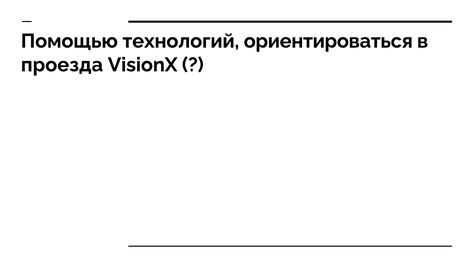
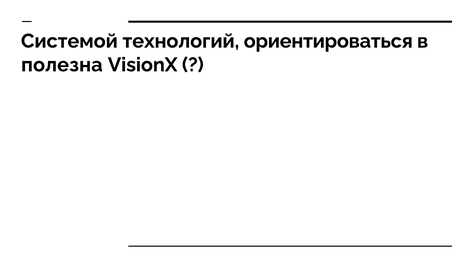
Помощью: Помощью -> Системой
проезда: проезда -> полезна
